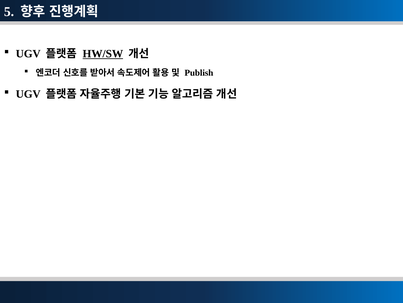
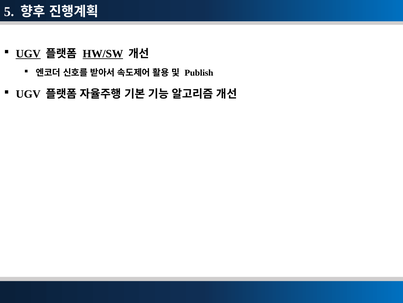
UGV at (28, 54) underline: none -> present
